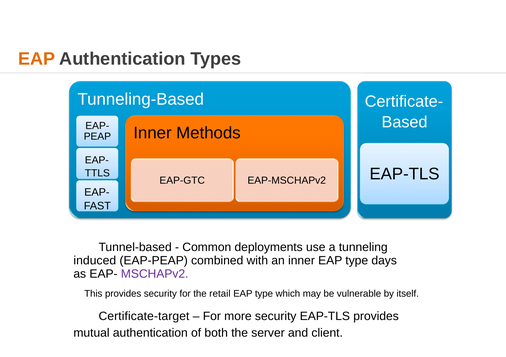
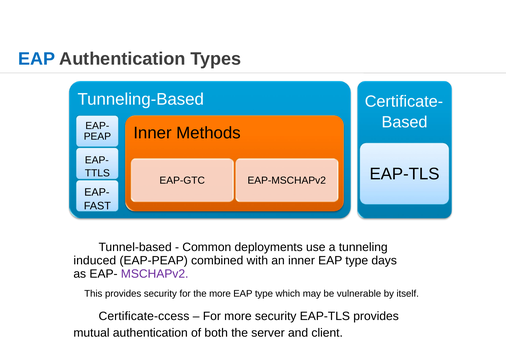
EAP at (37, 59) colour: orange -> blue
the retail: retail -> more
Certificate-target: Certificate-target -> Certificate-ccess
